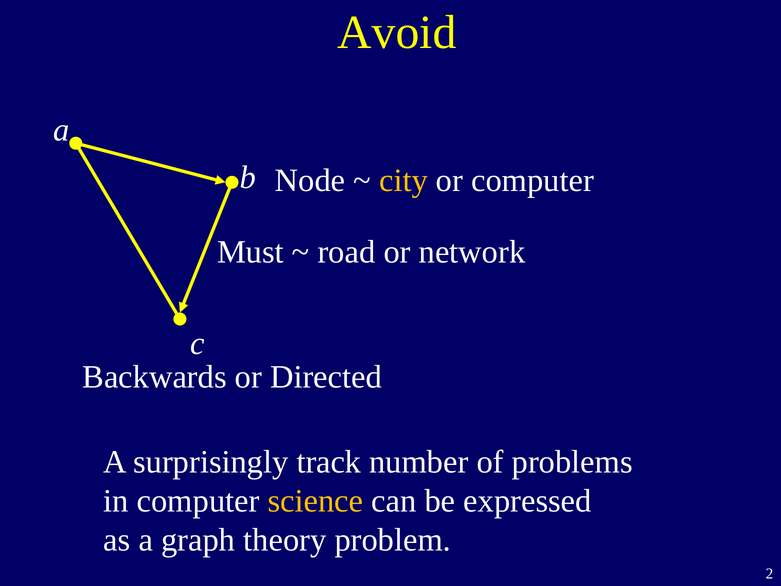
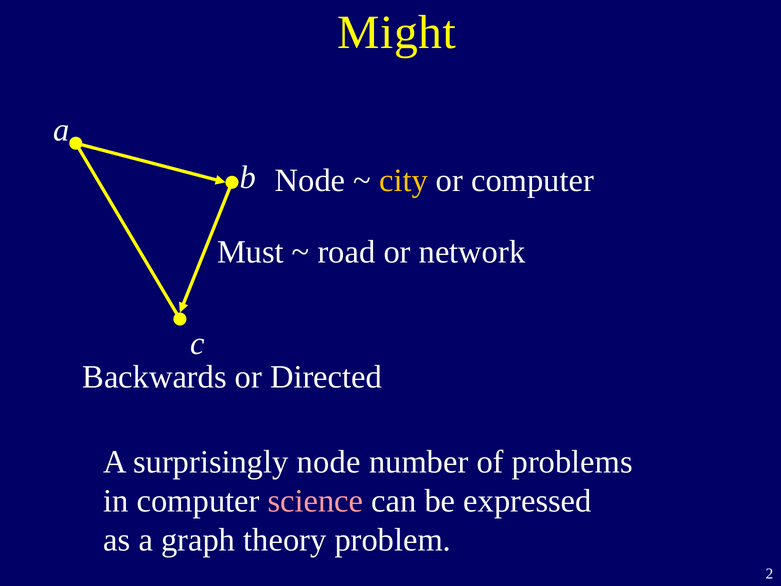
Avoid: Avoid -> Might
surprisingly track: track -> node
science colour: yellow -> pink
